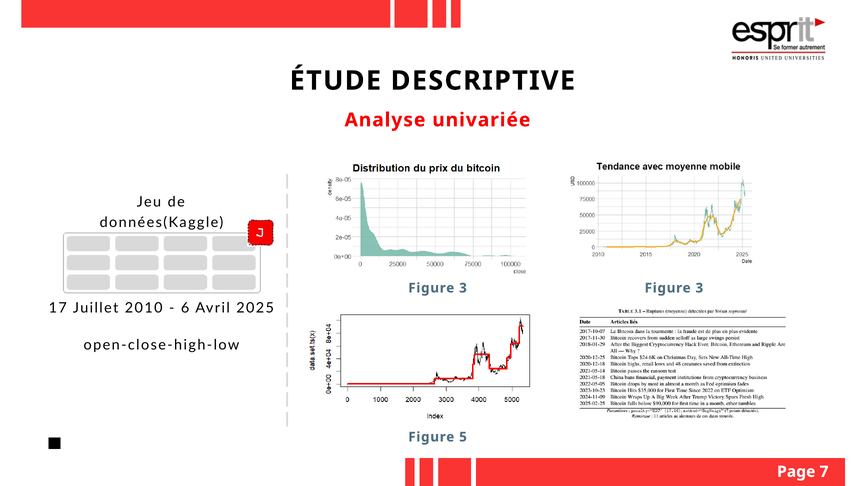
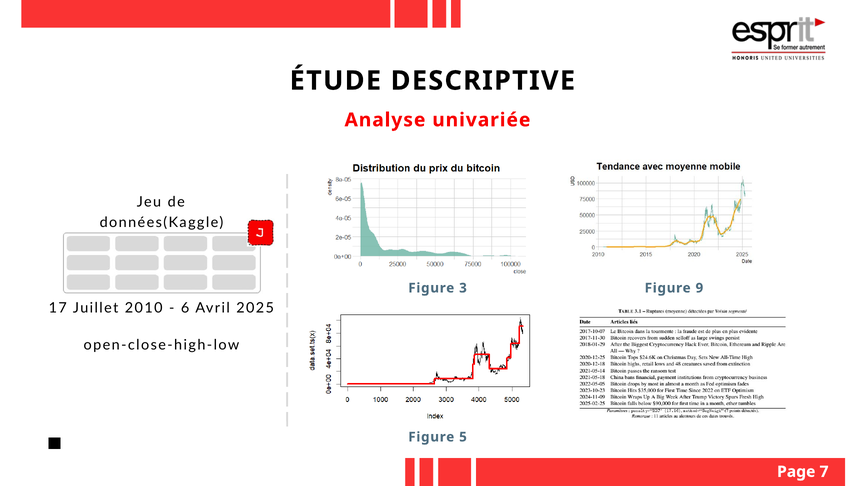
3 Figure 3: 3 -> 9
